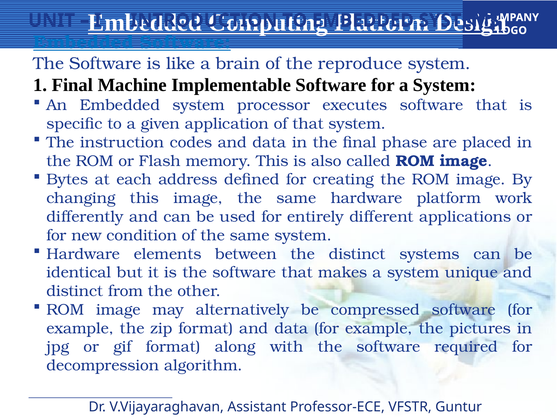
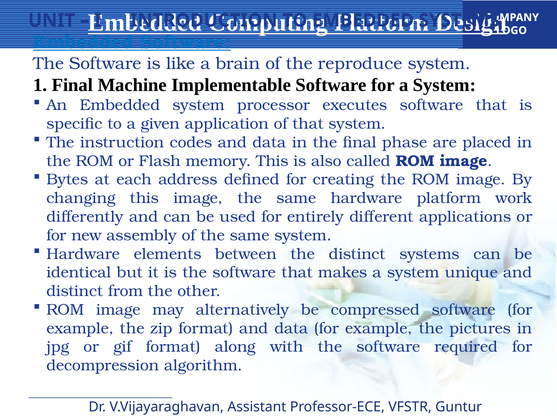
condition: condition -> assembly
